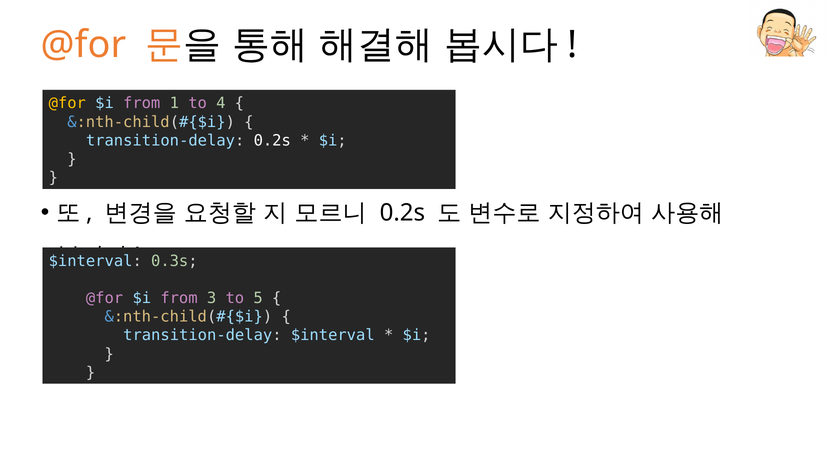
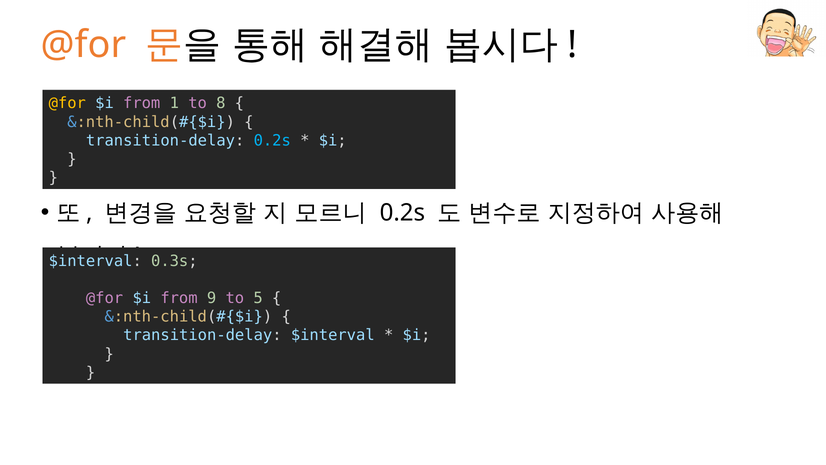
4: 4 -> 8
0.2s at (272, 140) colour: white -> light blue
3: 3 -> 9
